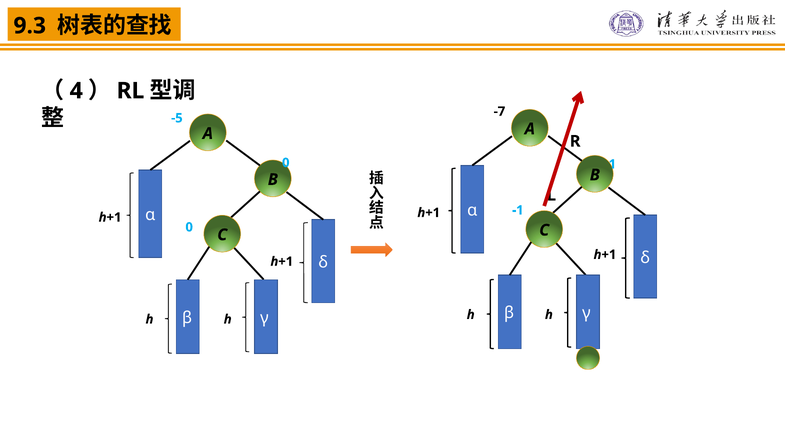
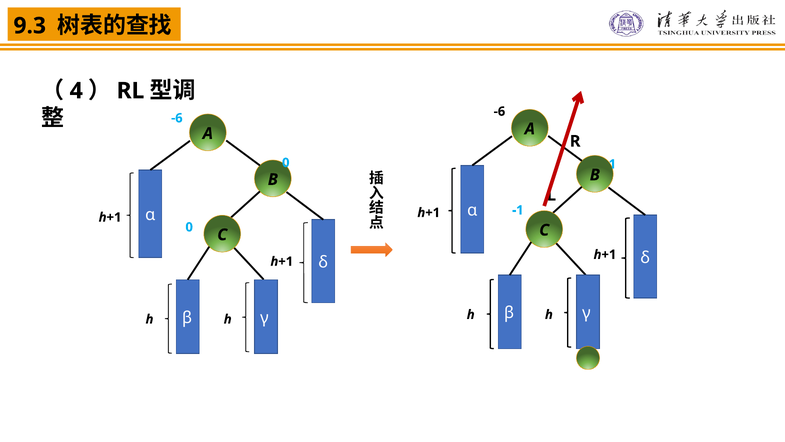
-7 at (499, 111): -7 -> -6
-5 at (177, 118): -5 -> -6
